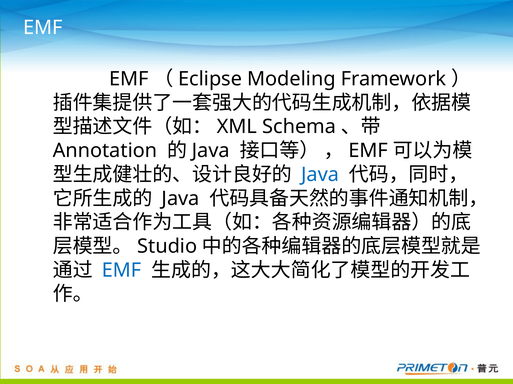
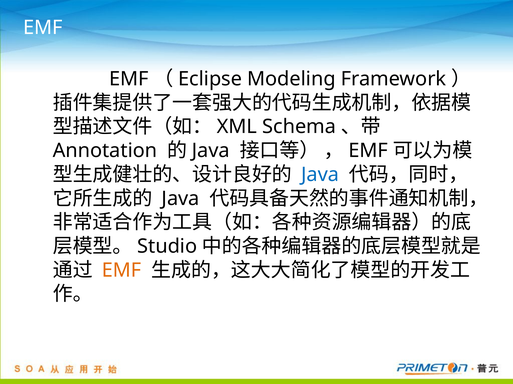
EMF at (122, 271) colour: blue -> orange
